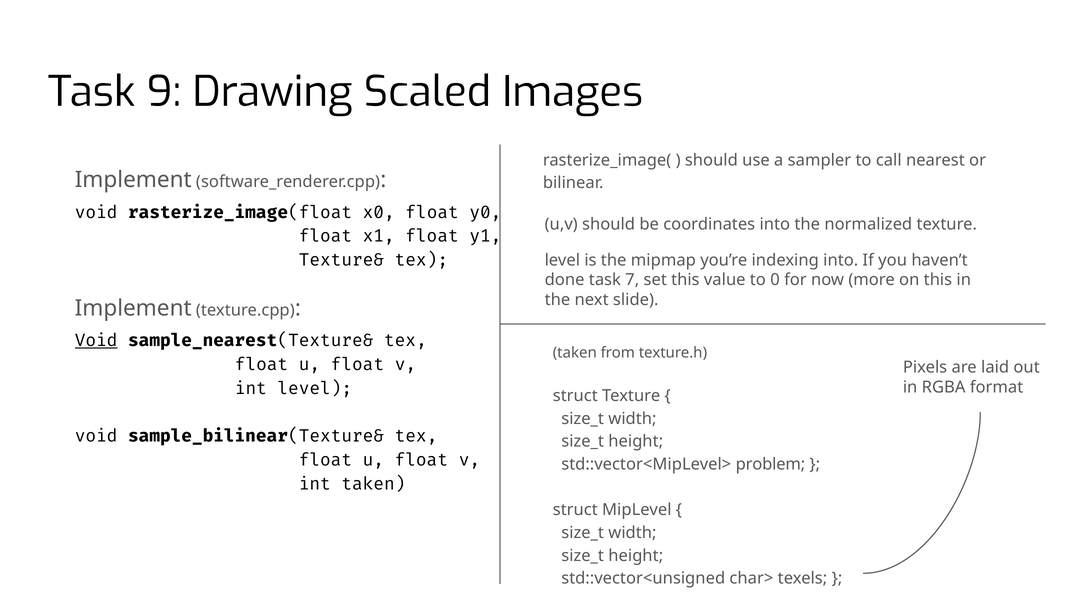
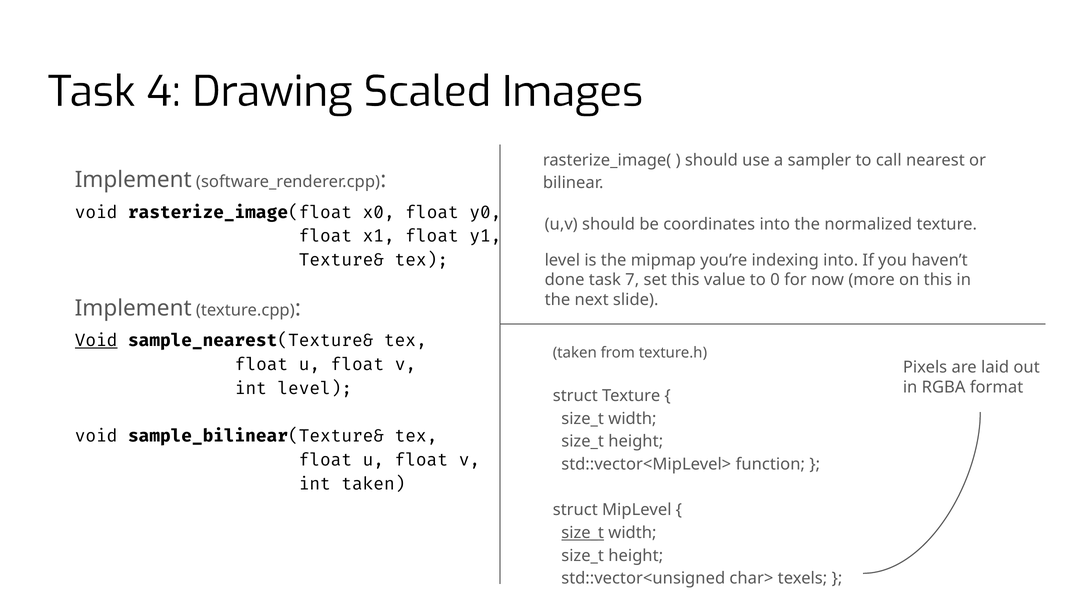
9: 9 -> 4
problem: problem -> function
size_t at (583, 533) underline: none -> present
